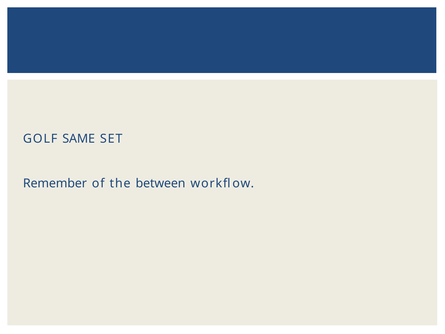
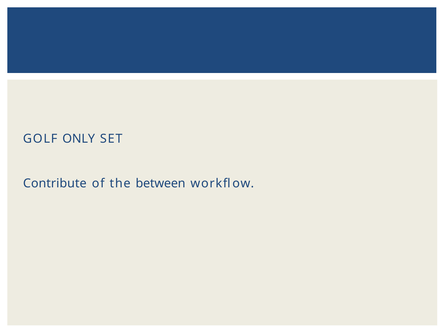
SAME: SAME -> ONLY
Remember: Remember -> Contribute
